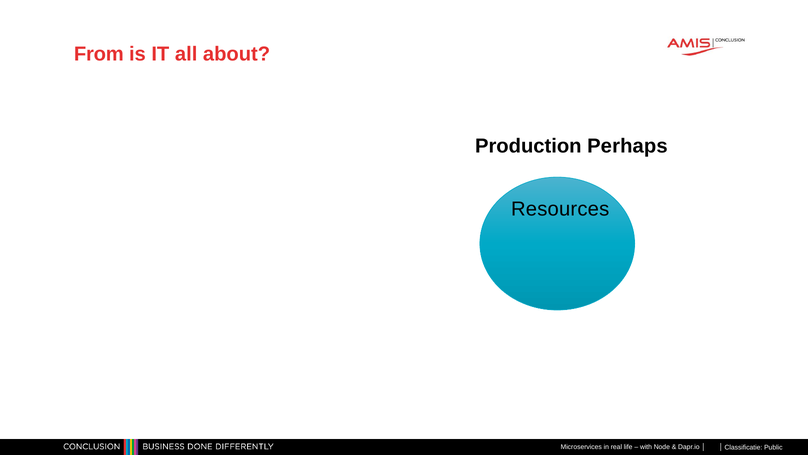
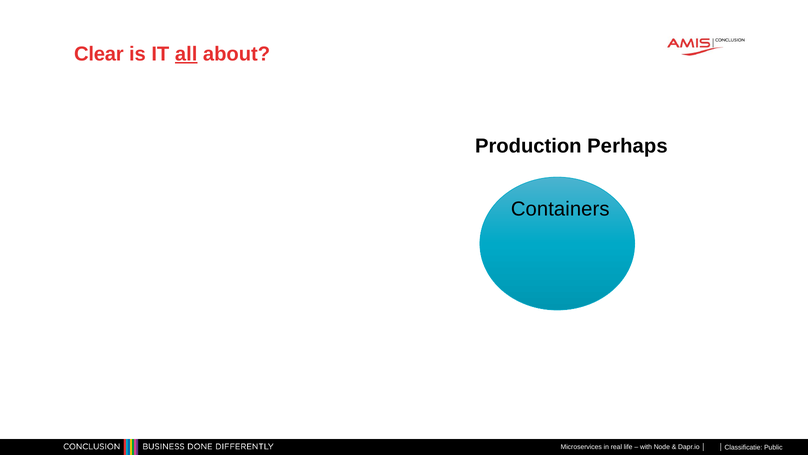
From: From -> Clear
all underline: none -> present
Resources: Resources -> Containers
